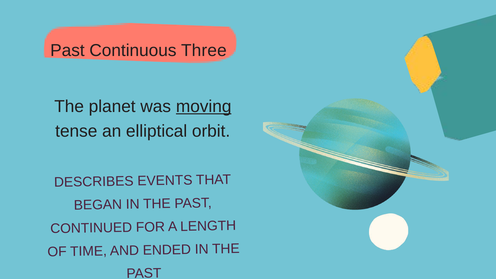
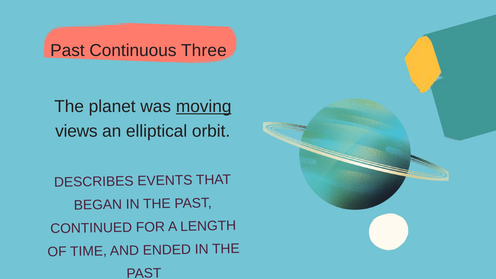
tense: tense -> views
